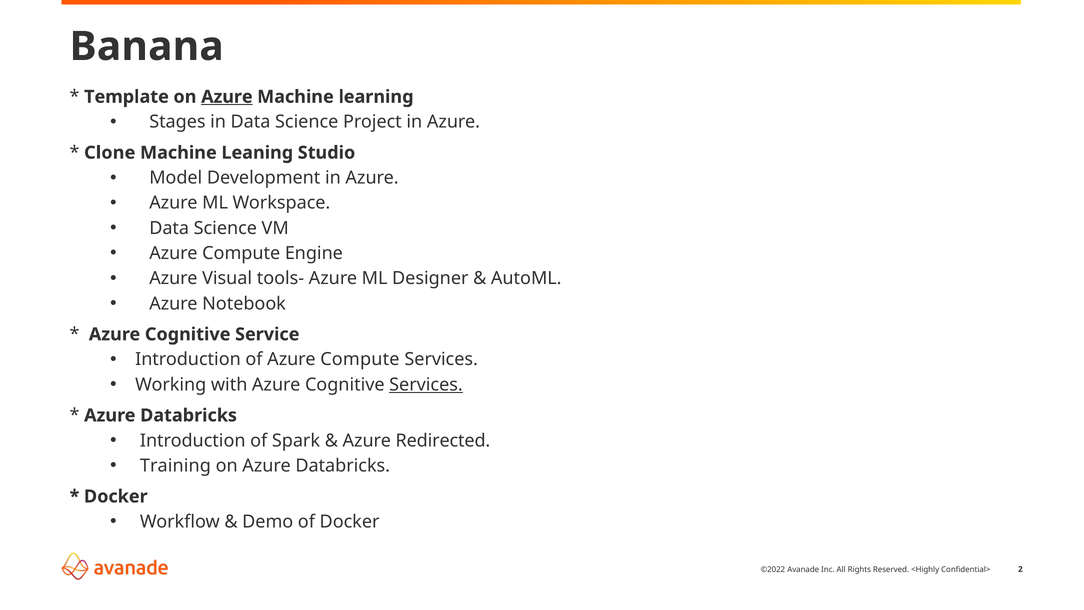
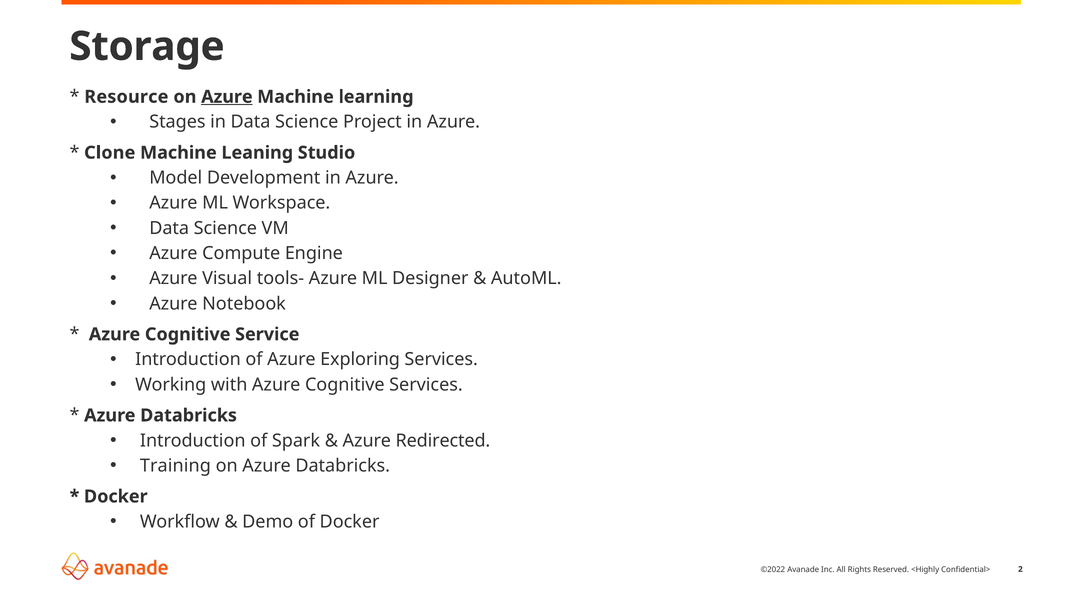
Banana: Banana -> Storage
Template: Template -> Resource
of Azure Compute: Compute -> Exploring
Services at (426, 384) underline: present -> none
